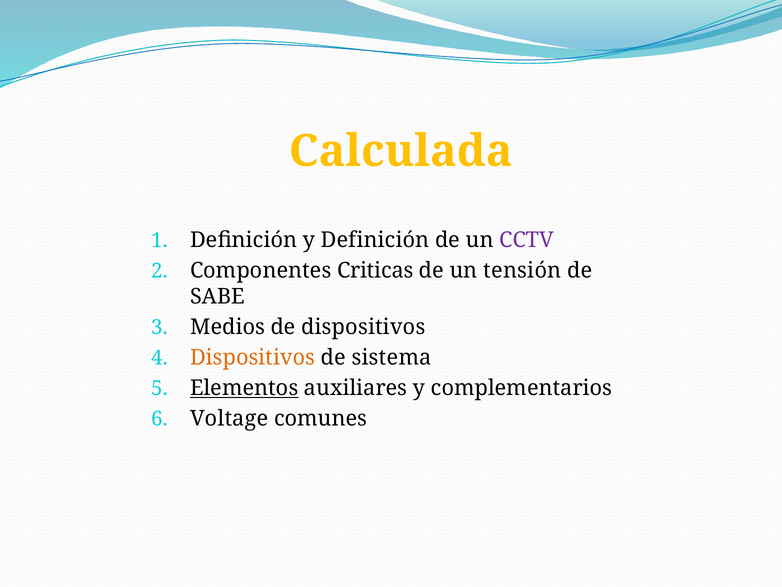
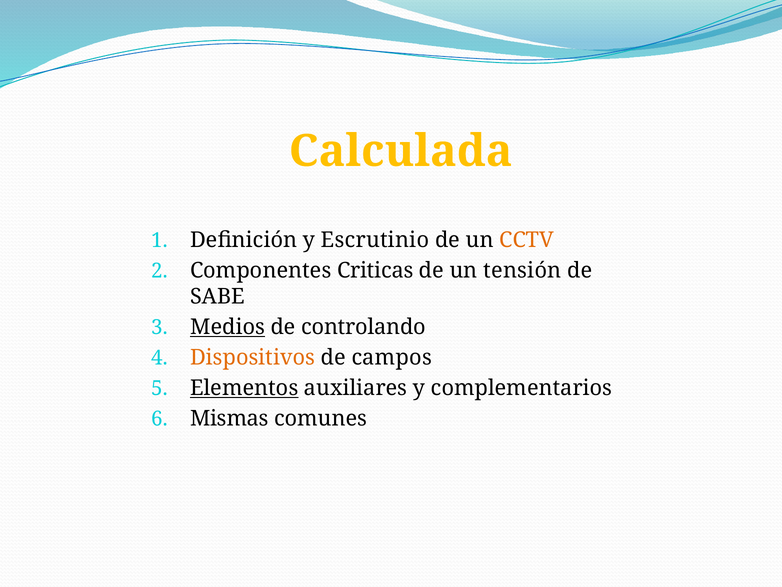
y Definición: Definición -> Escrutinio
CCTV colour: purple -> orange
Medios underline: none -> present
de dispositivos: dispositivos -> controlando
sistema: sistema -> campos
Voltage: Voltage -> Mismas
